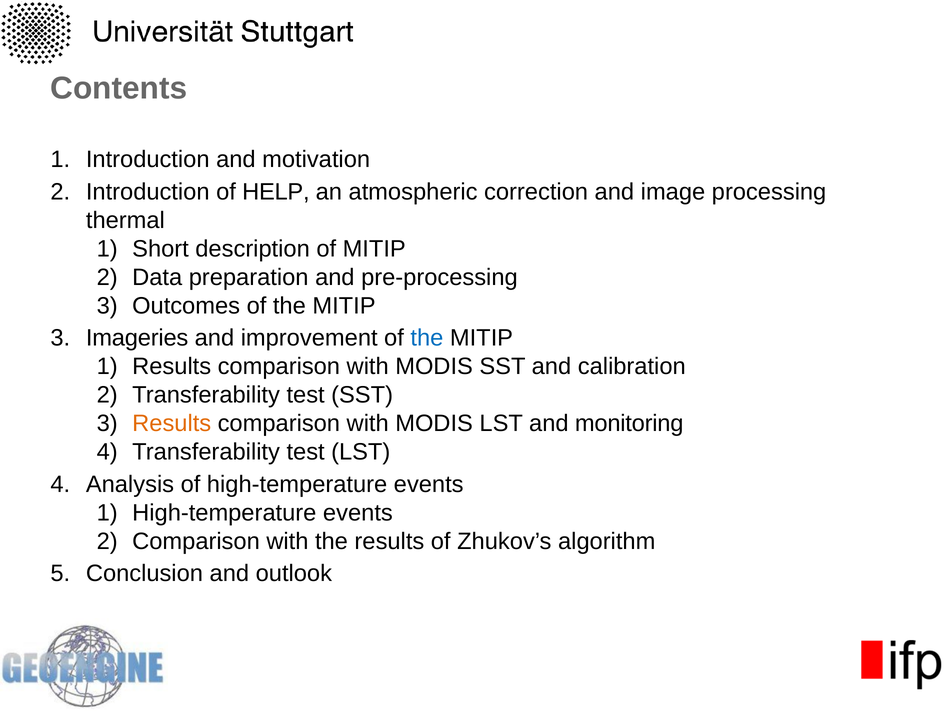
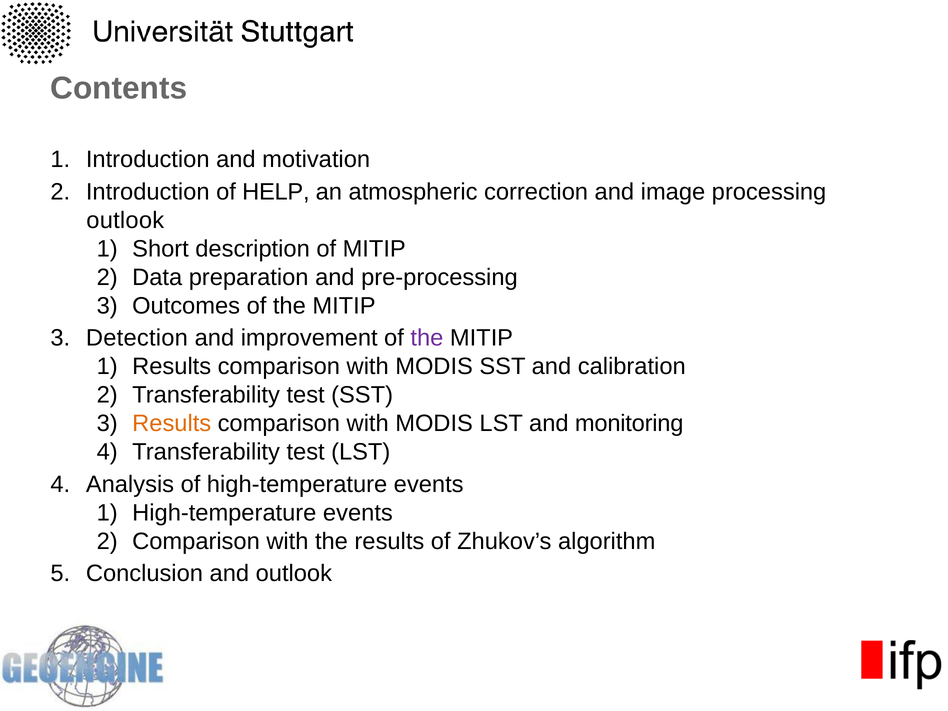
thermal at (125, 220): thermal -> outlook
Imageries: Imageries -> Detection
the at (427, 338) colour: blue -> purple
